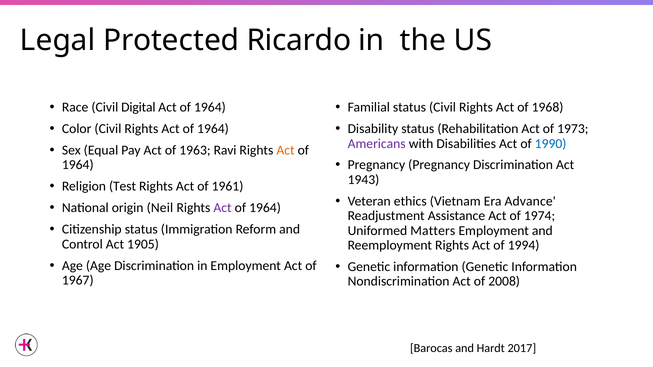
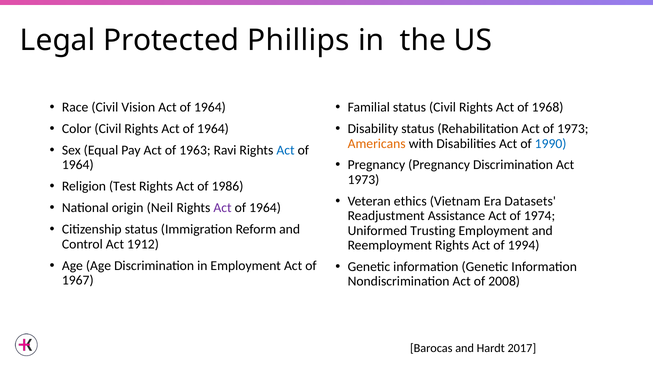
Ricardo: Ricardo -> Phillips
Digital: Digital -> Vision
Americans colour: purple -> orange
Act at (286, 150) colour: orange -> blue
1943 at (363, 180): 1943 -> 1973
1961: 1961 -> 1986
Advance: Advance -> Datasets
Matters: Matters -> Trusting
1905: 1905 -> 1912
